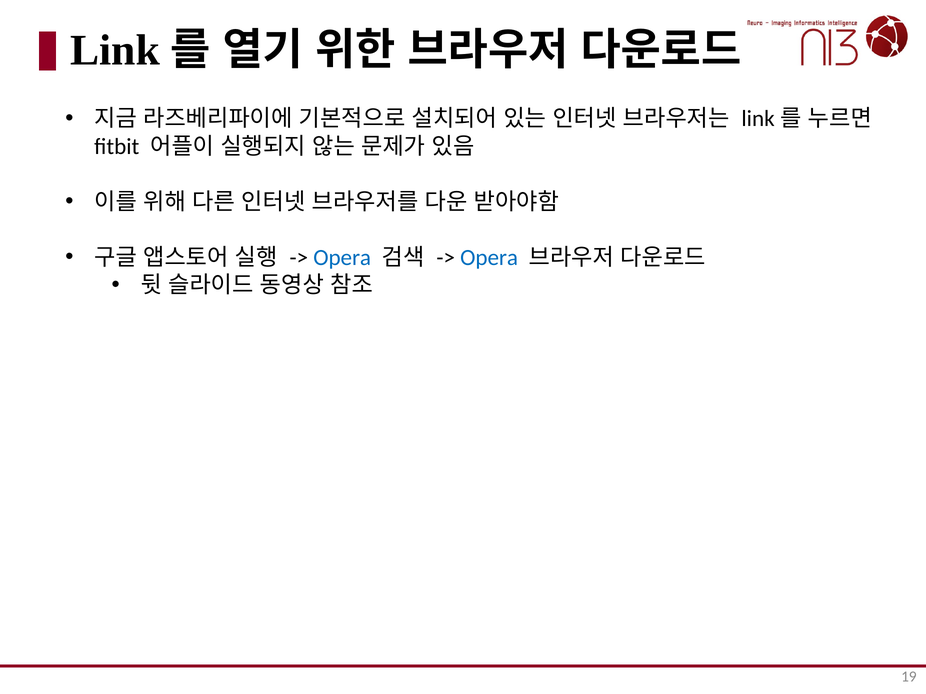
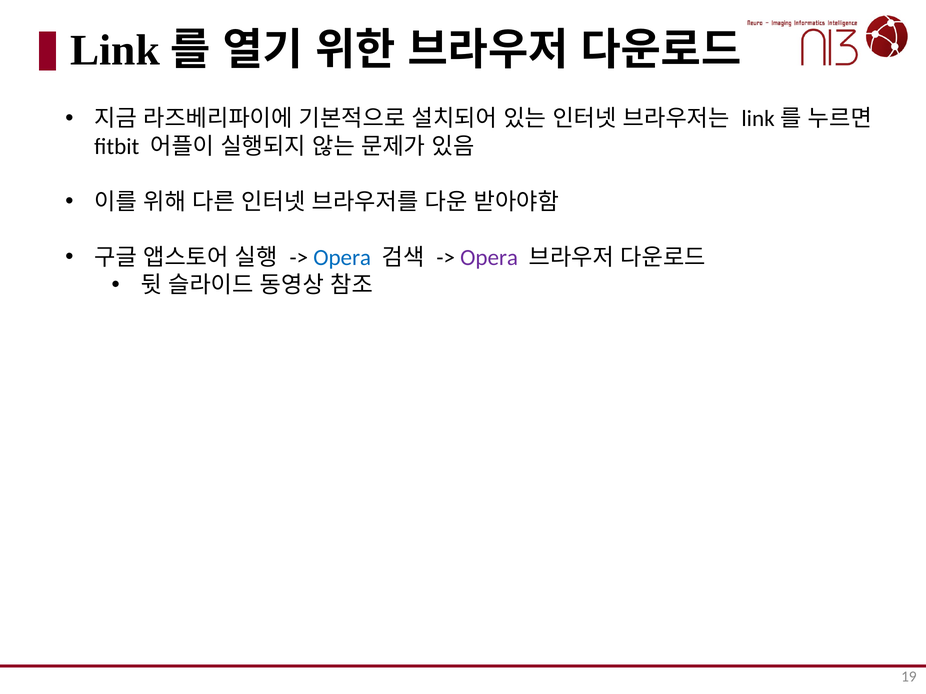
Opera at (489, 258) colour: blue -> purple
